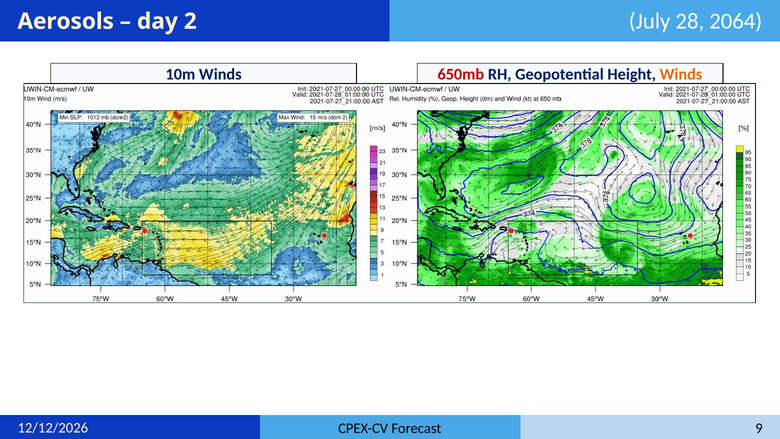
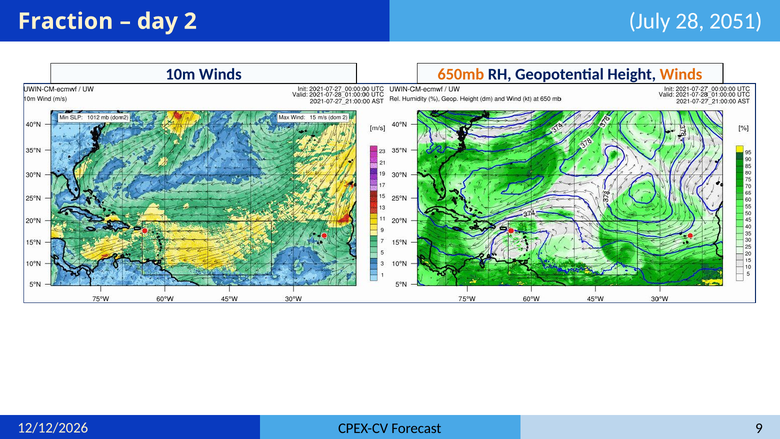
Aerosols: Aerosols -> Fraction
2064: 2064 -> 2051
650mb colour: red -> orange
